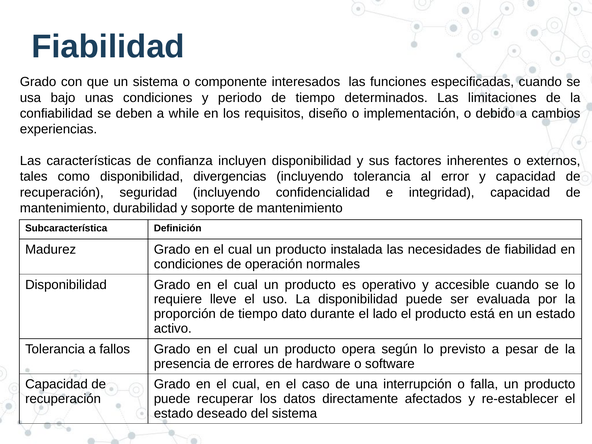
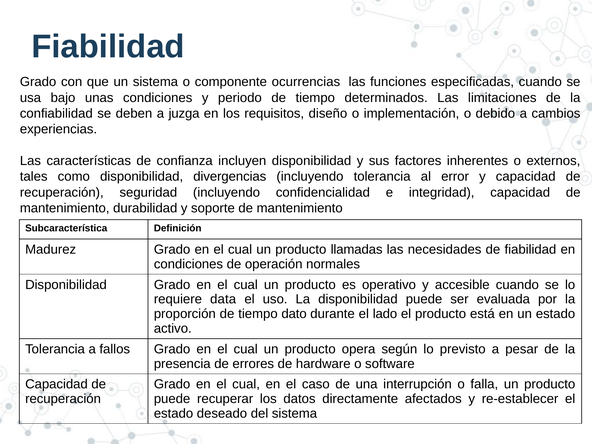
interesados: interesados -> ocurrencias
while: while -> juzga
instalada: instalada -> llamadas
lleve: lleve -> data
